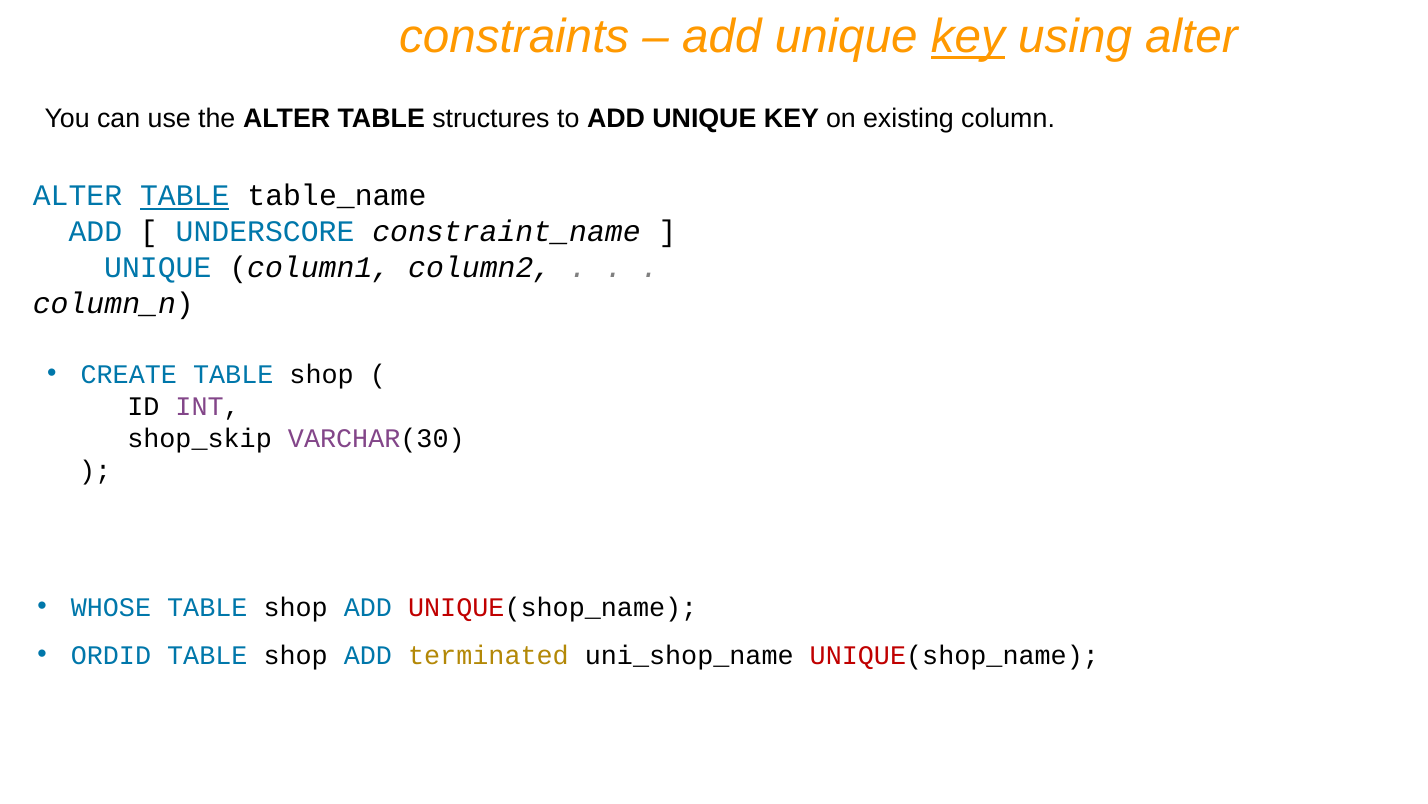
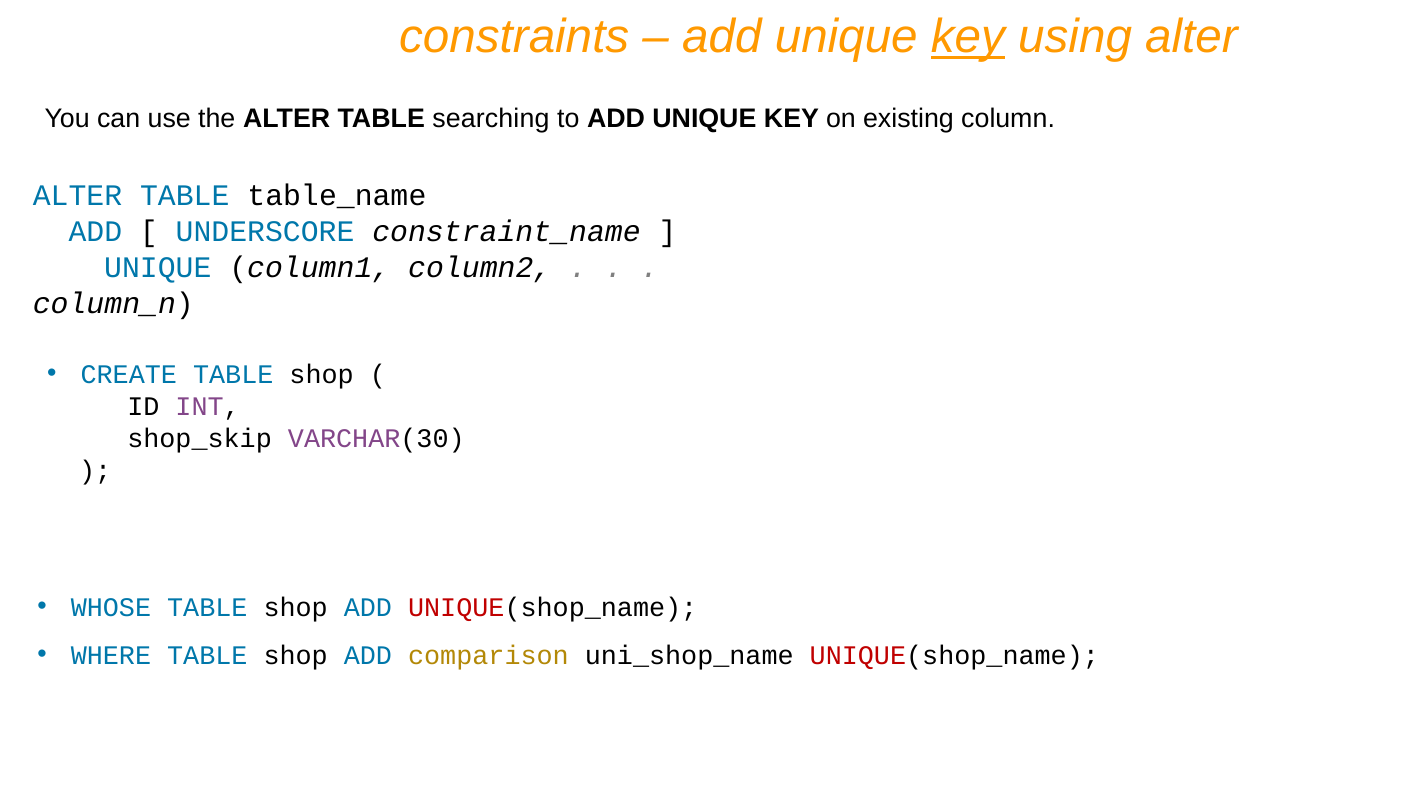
structures: structures -> searching
TABLE at (185, 196) underline: present -> none
ORDID: ORDID -> WHERE
terminated: terminated -> comparison
